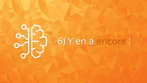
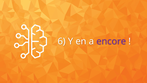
encore colour: orange -> purple
